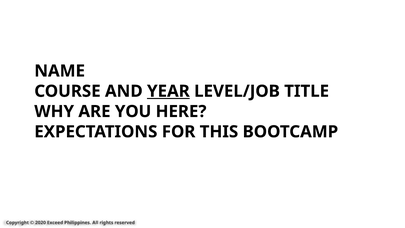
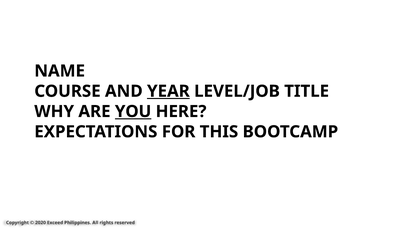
YOU underline: none -> present
